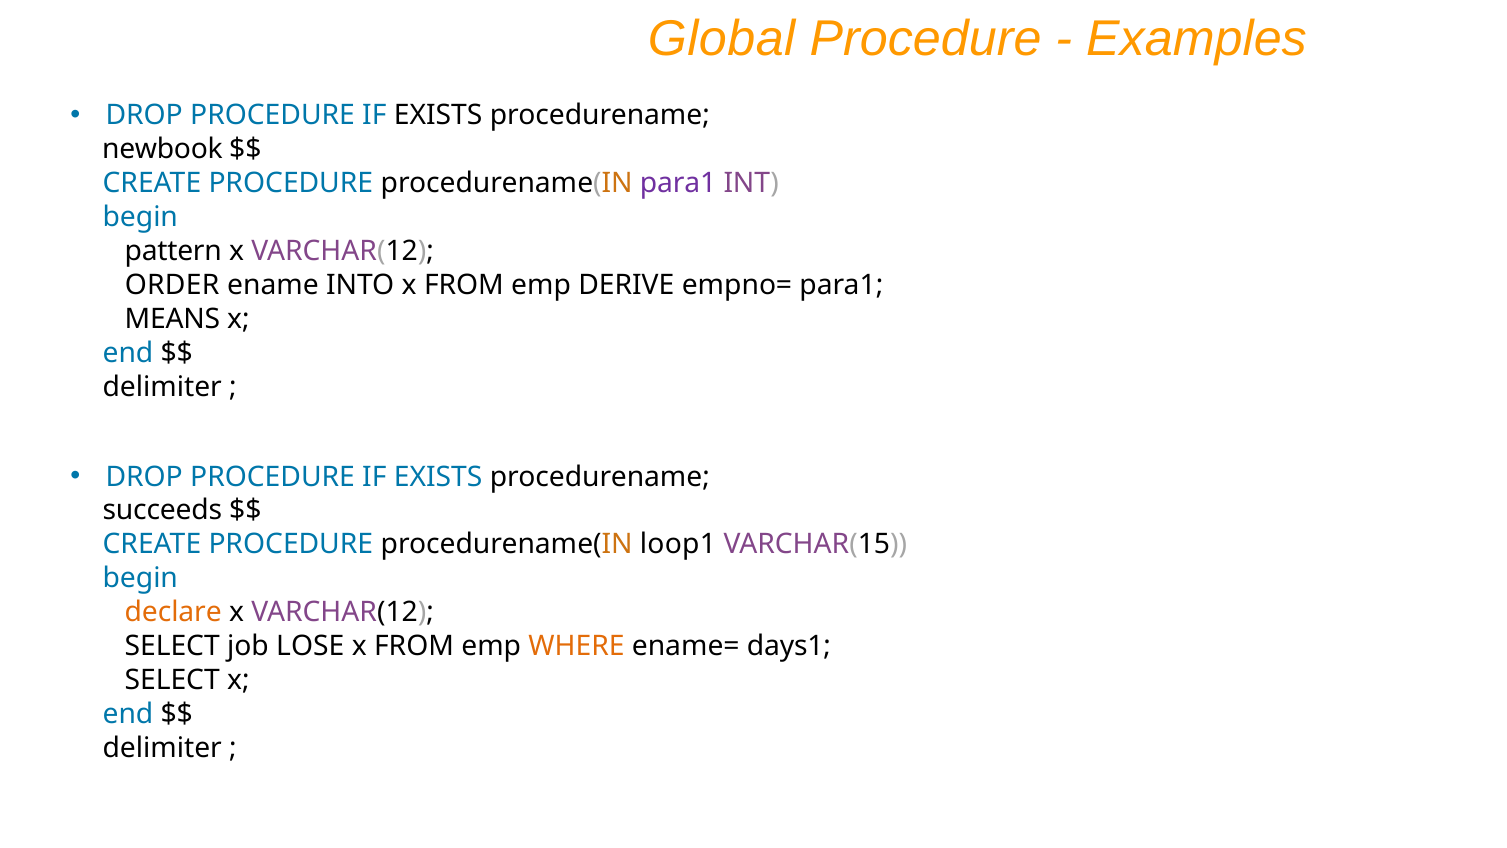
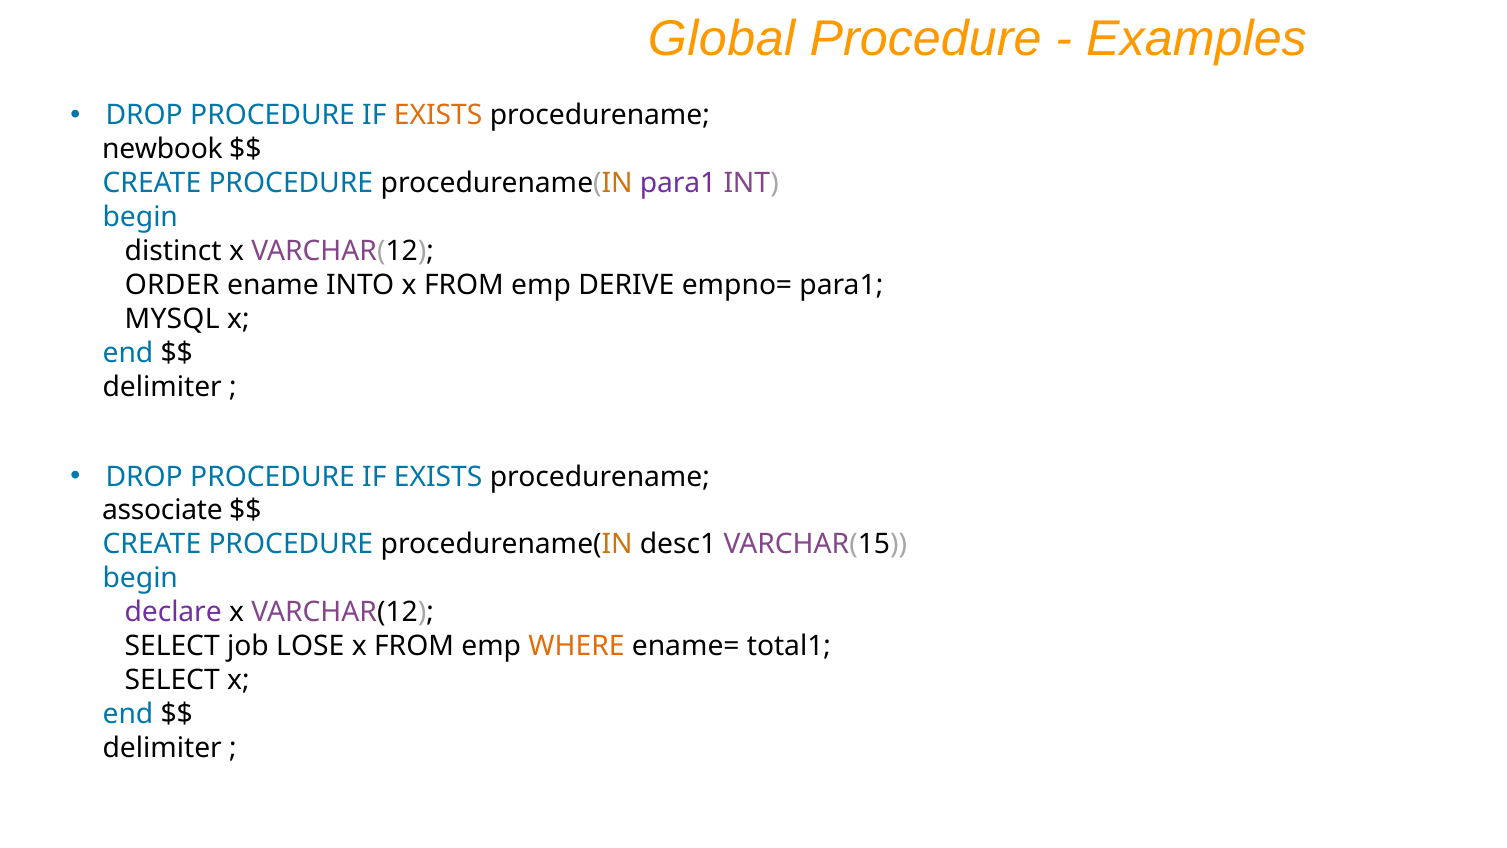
EXISTS at (438, 115) colour: black -> orange
pattern: pattern -> distinct
MEANS: MEANS -> MYSQL
succeeds: succeeds -> associate
loop1: loop1 -> desc1
declare colour: orange -> purple
days1: days1 -> total1
